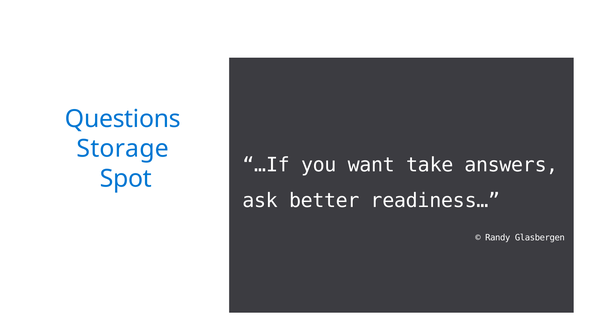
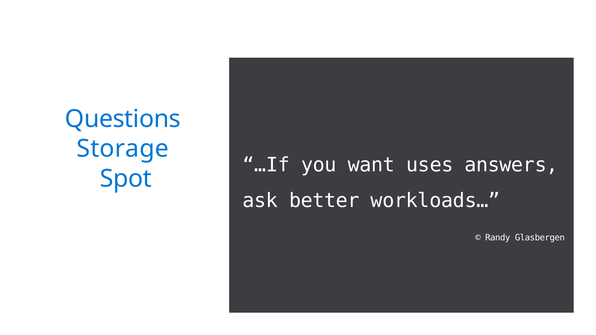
take: take -> uses
readiness…: readiness… -> workloads…
